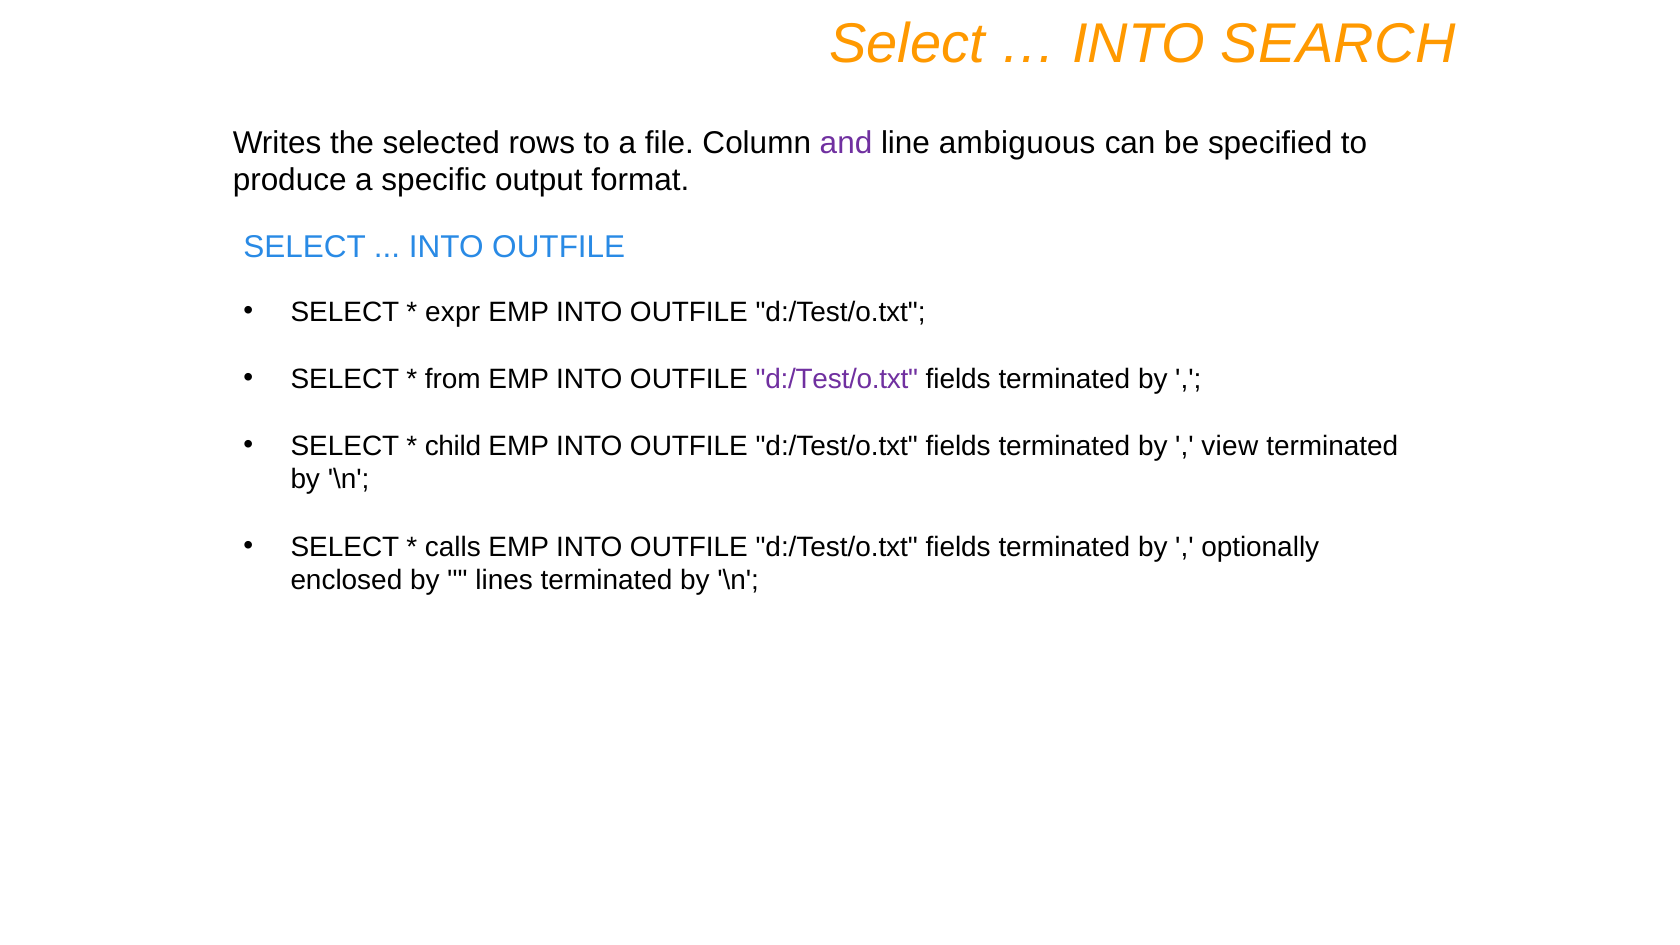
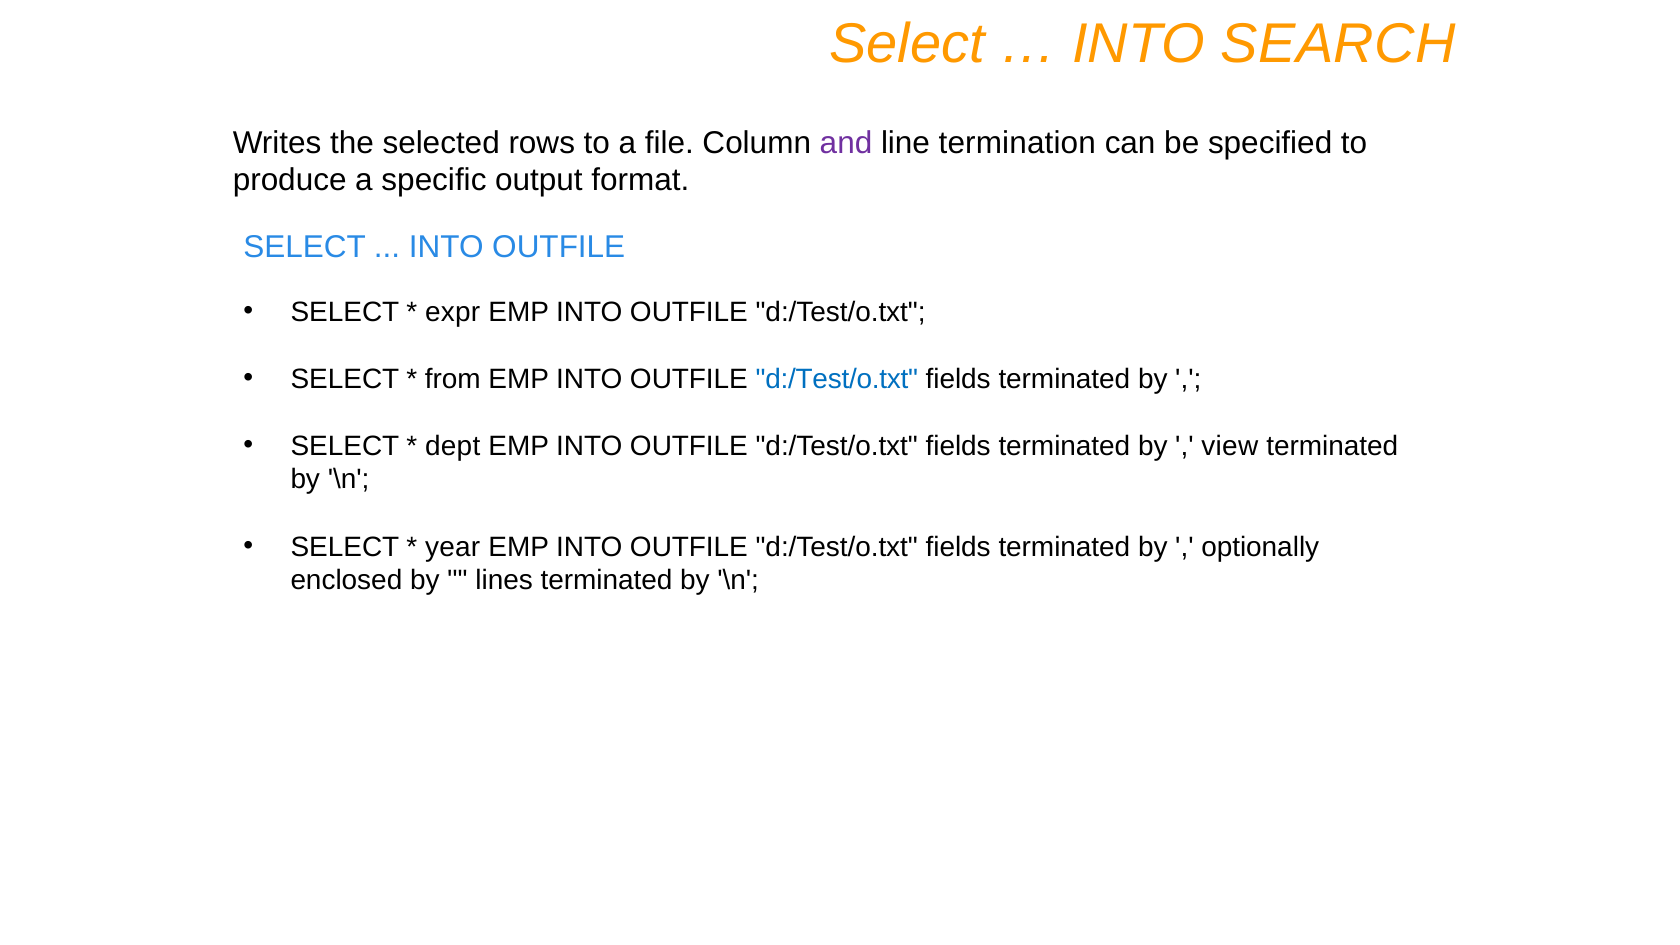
ambiguous: ambiguous -> termination
d:/Test/o.txt at (837, 379) colour: purple -> blue
child: child -> dept
calls: calls -> year
